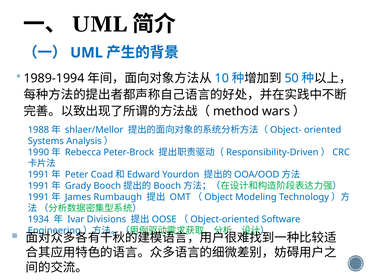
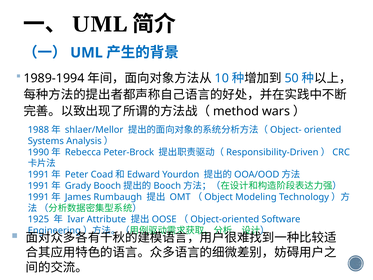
1934: 1934 -> 1925
Divisions: Divisions -> Attribute
